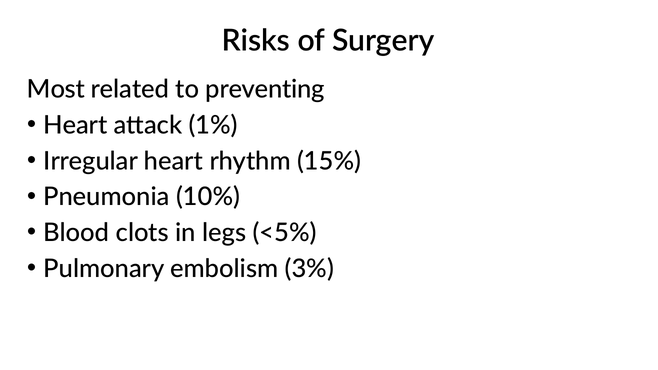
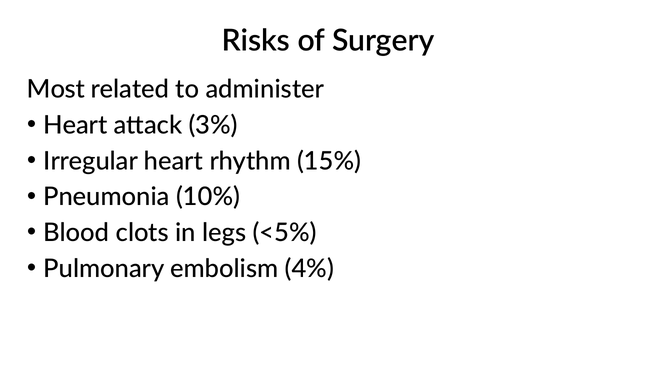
preventing: preventing -> administer
1%: 1% -> 3%
3%: 3% -> 4%
